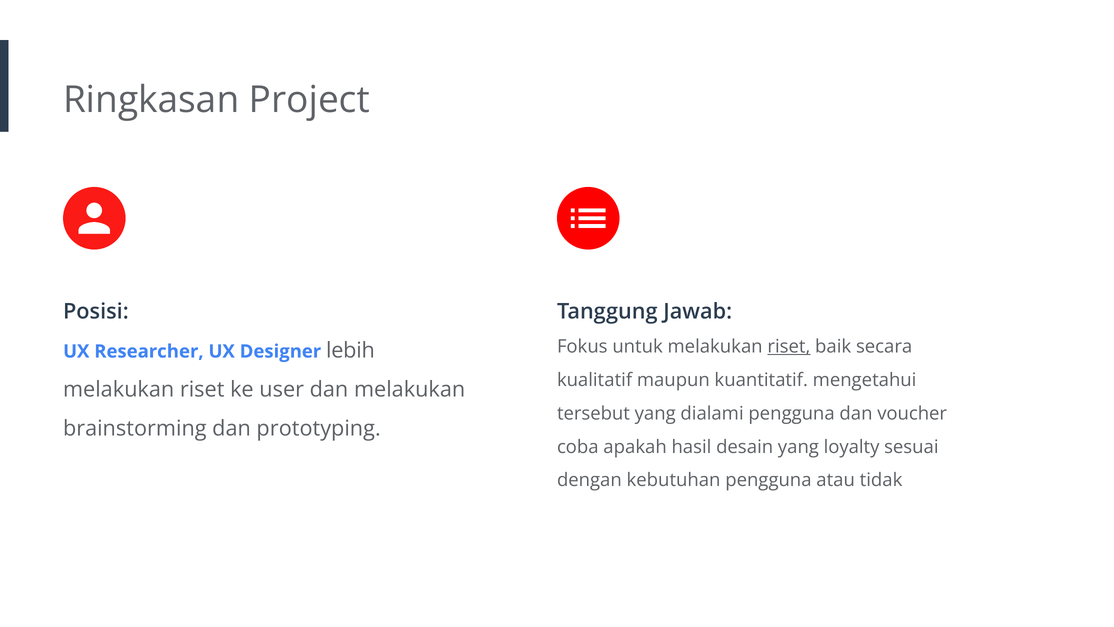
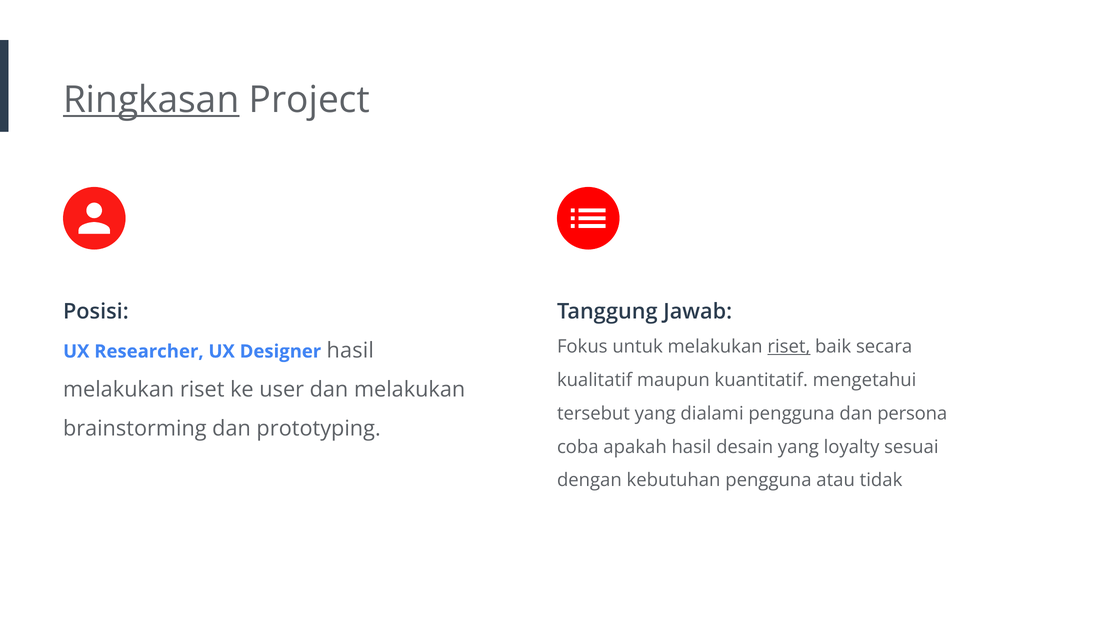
Ringkasan underline: none -> present
Designer lebih: lebih -> hasil
voucher: voucher -> persona
